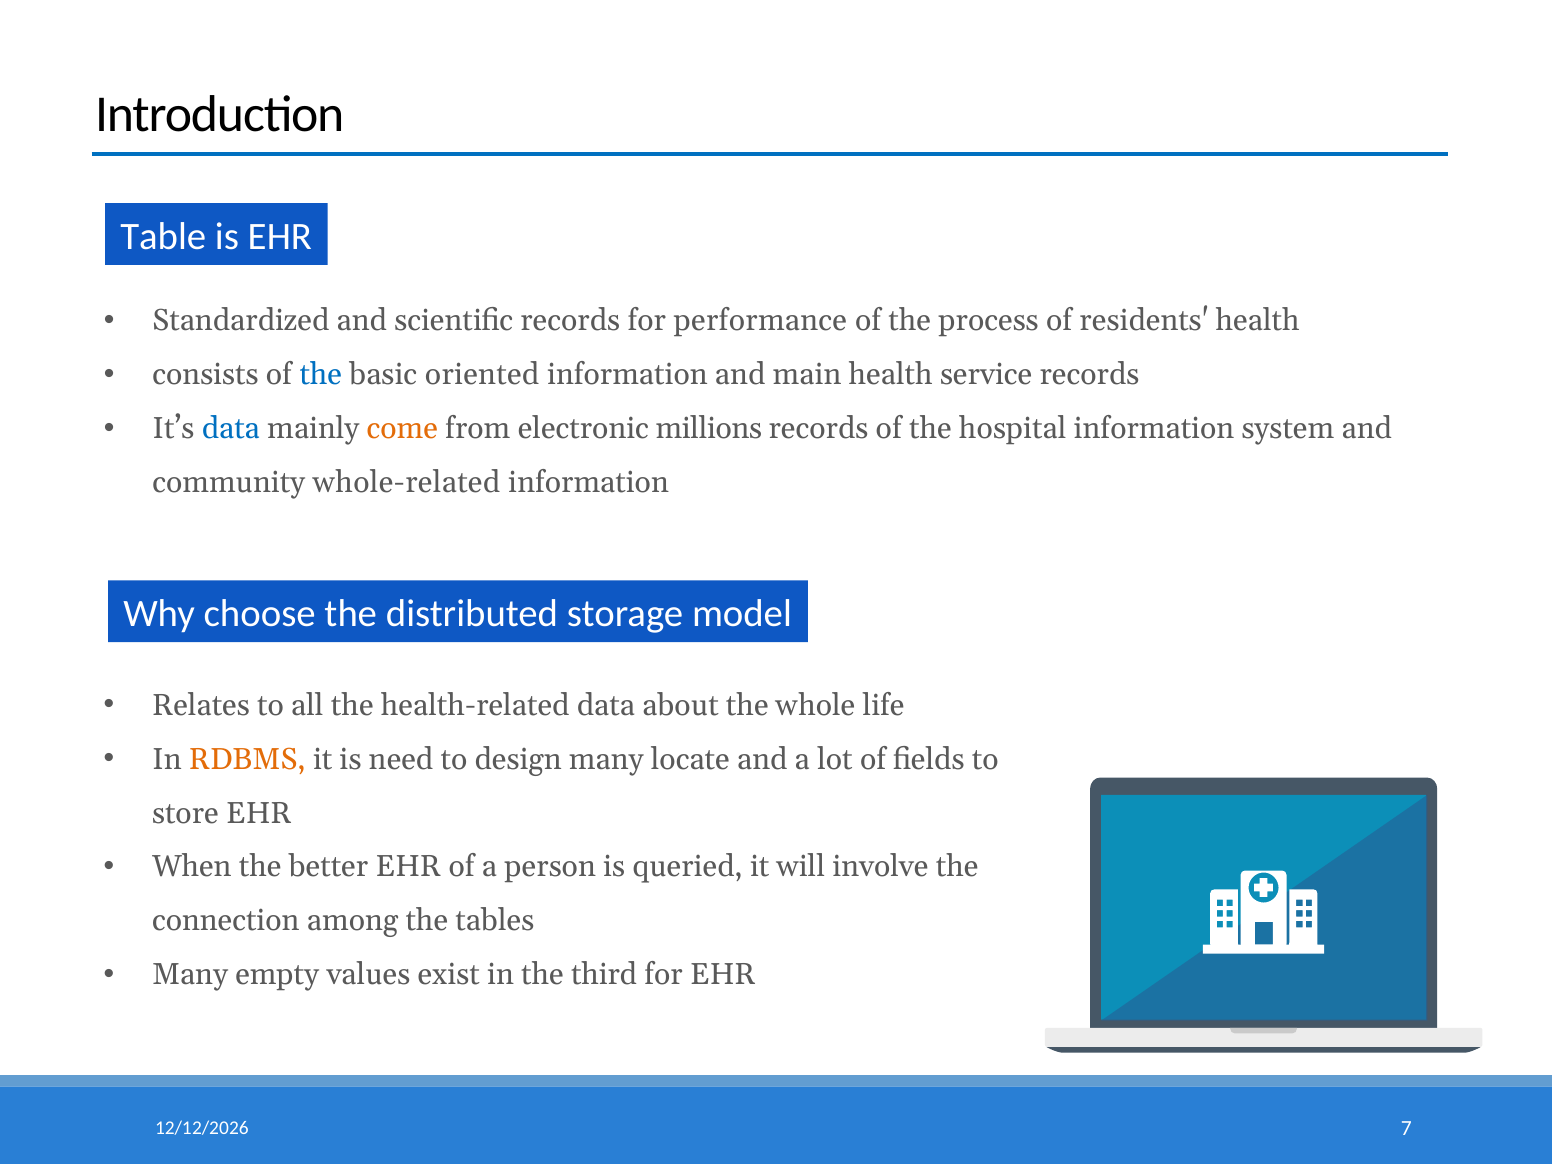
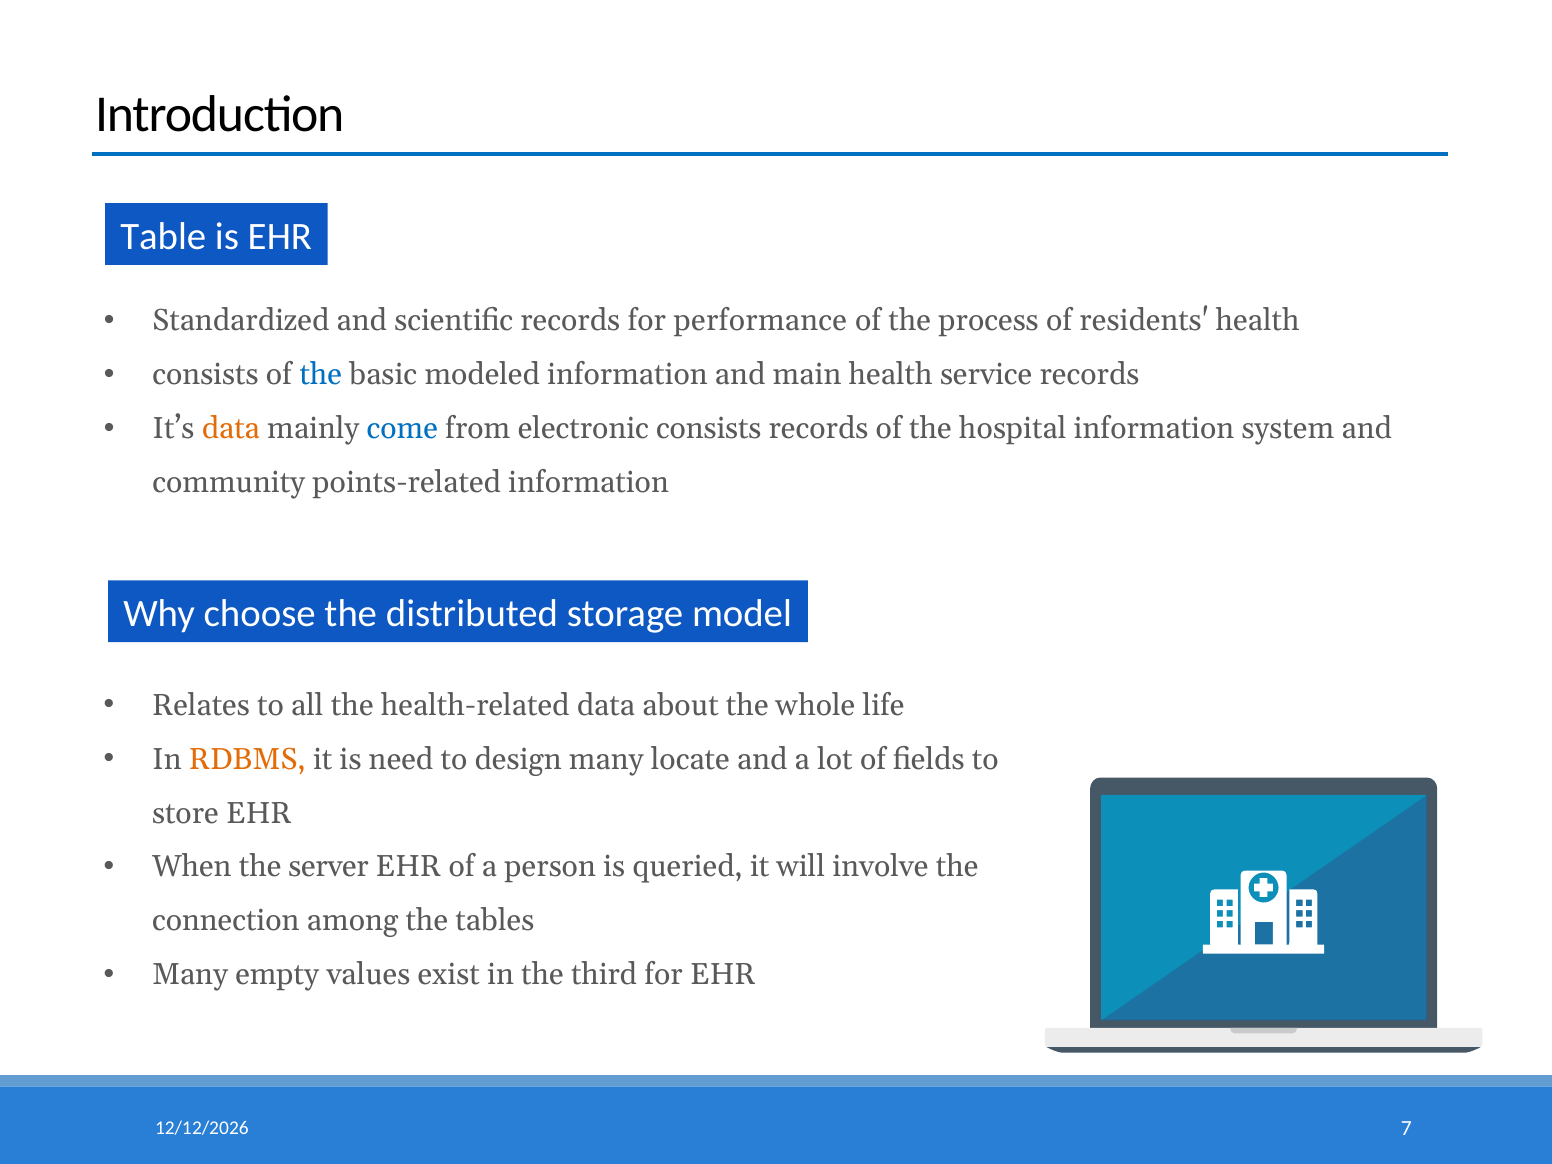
oriented: oriented -> modeled
data at (231, 429) colour: blue -> orange
come colour: orange -> blue
electronic millions: millions -> consists
whole-related: whole-related -> points-related
better: better -> server
